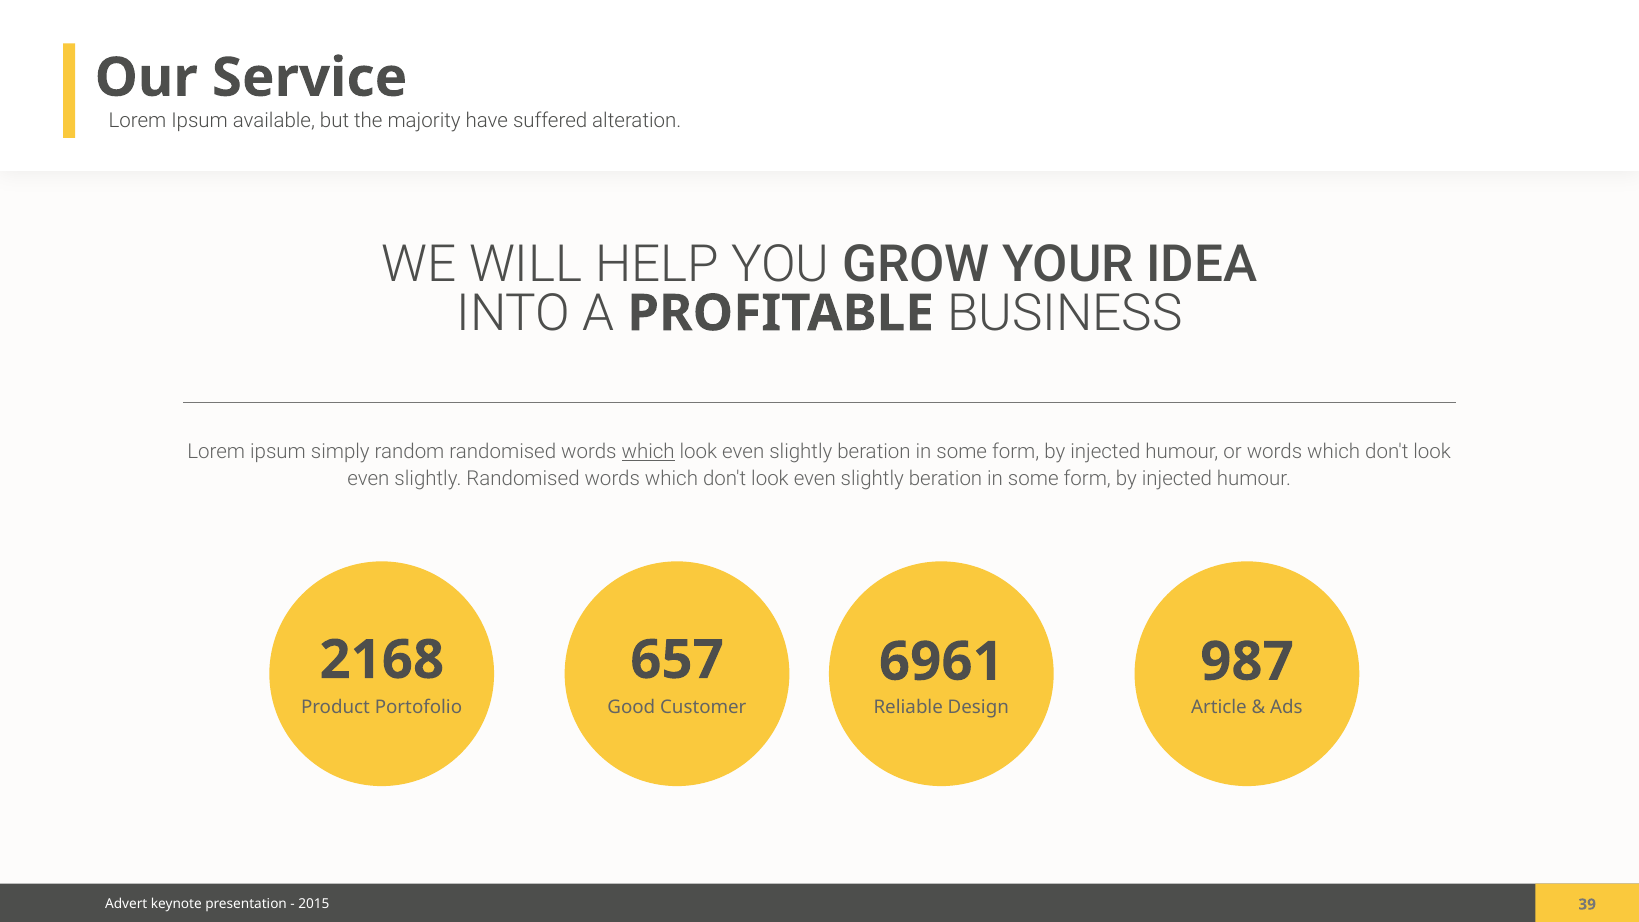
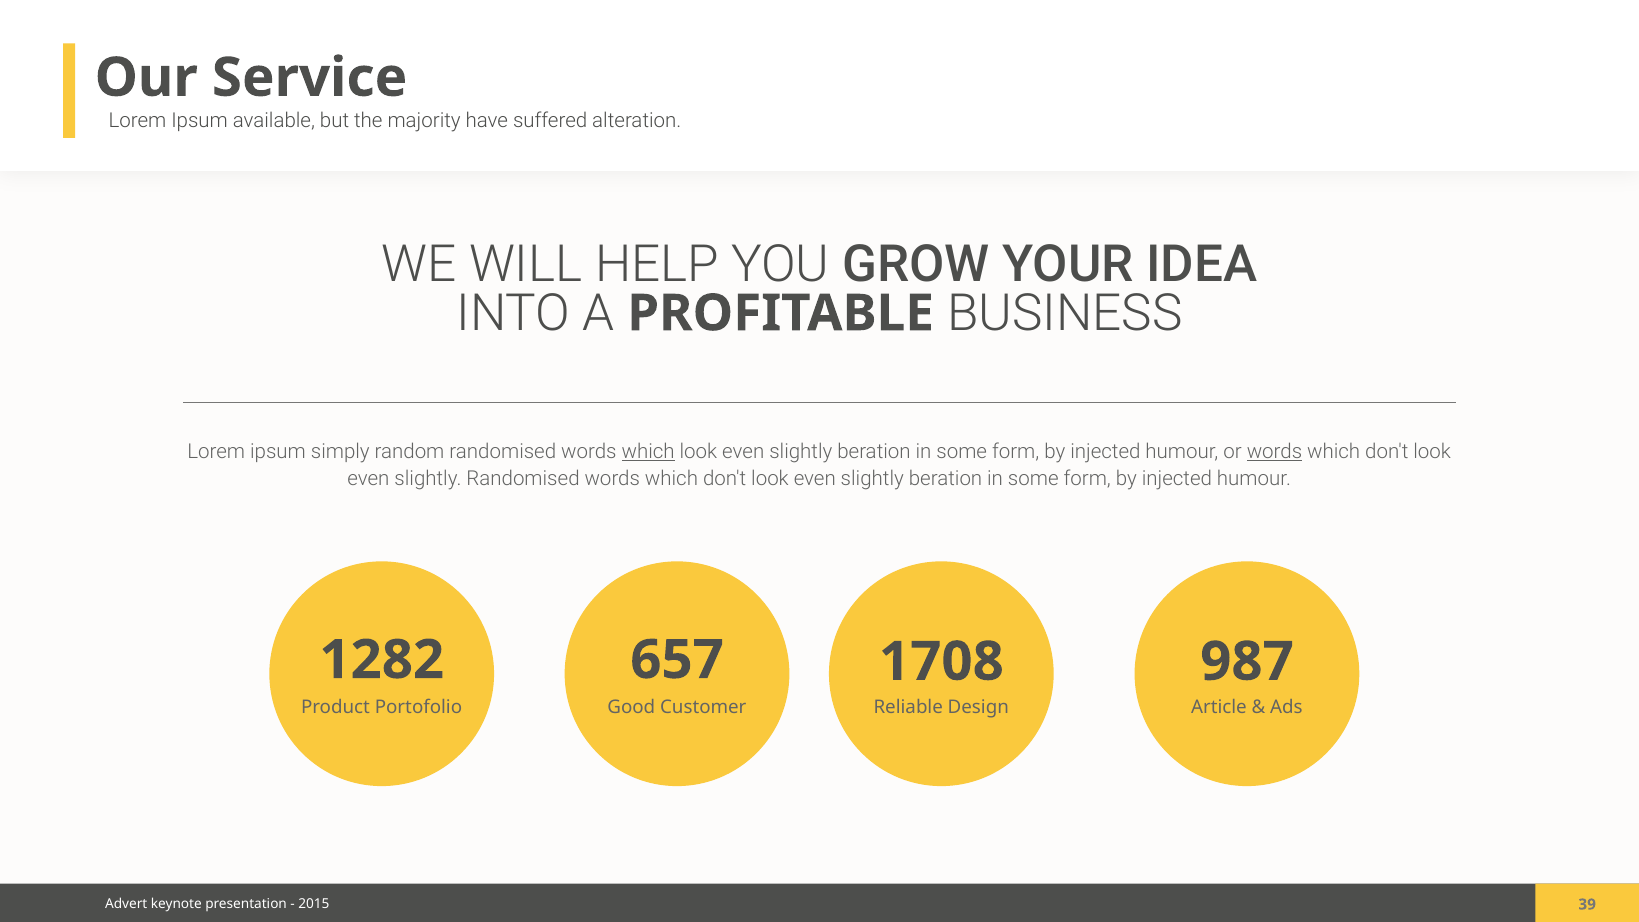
words at (1274, 452) underline: none -> present
2168: 2168 -> 1282
6961: 6961 -> 1708
